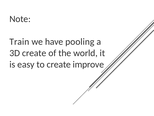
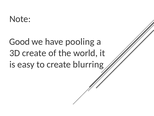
Train: Train -> Good
improve: improve -> blurring
